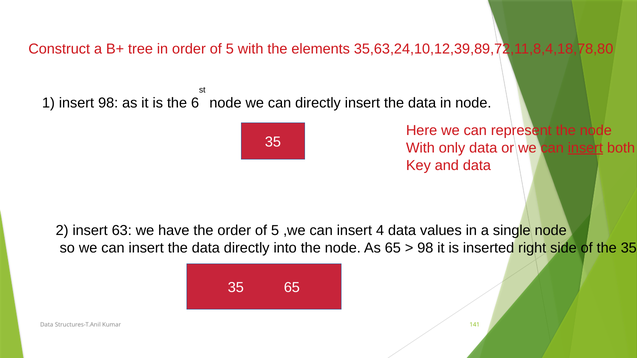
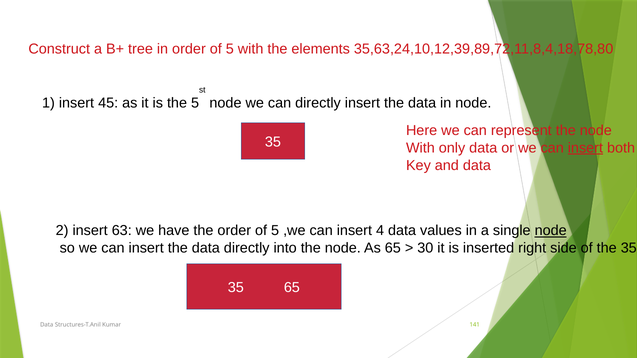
insert 98: 98 -> 45
the 6: 6 -> 5
node at (551, 231) underline: none -> present
98 at (425, 248): 98 -> 30
